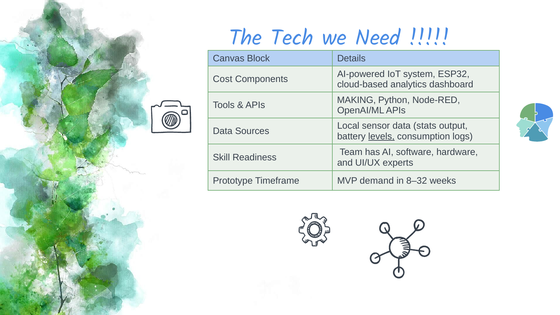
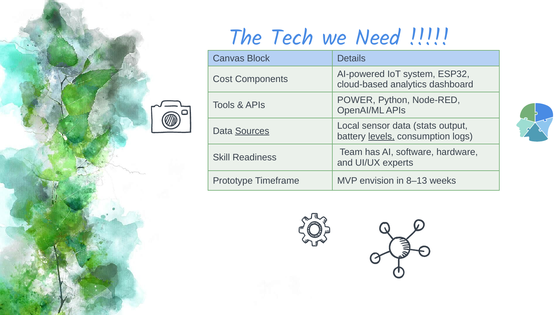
MAKING: MAKING -> POWER
Sources underline: none -> present
demand: demand -> envision
8–32: 8–32 -> 8–13
